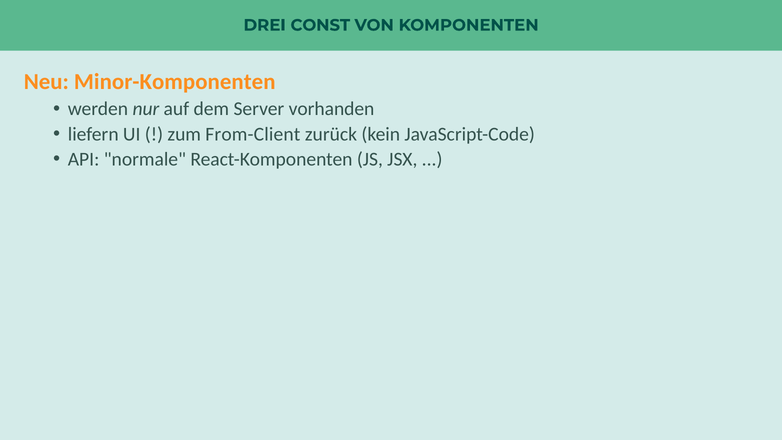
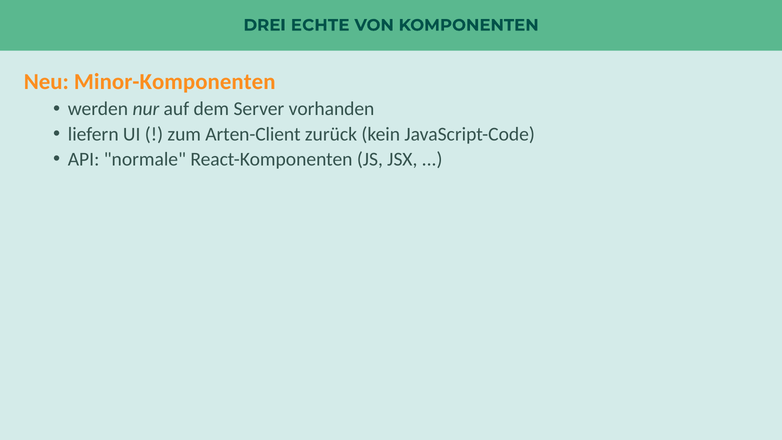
CONST: CONST -> ECHTE
From-Client: From-Client -> Arten-Client
